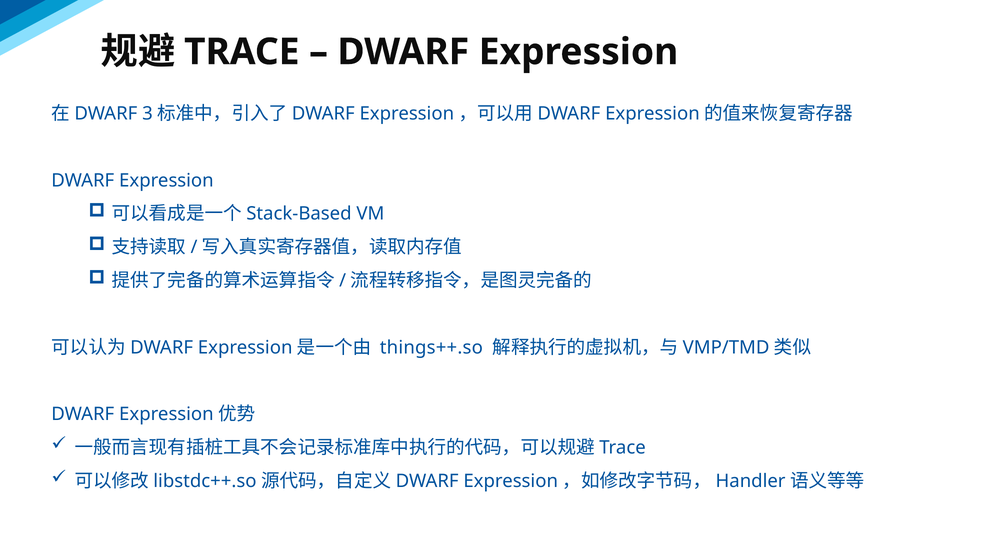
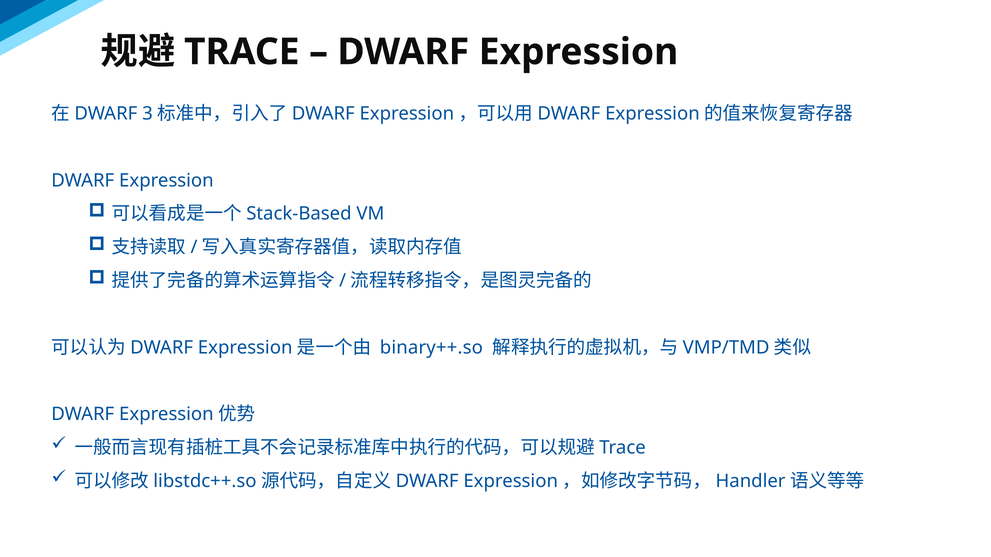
things++.so: things++.so -> binary++.so
